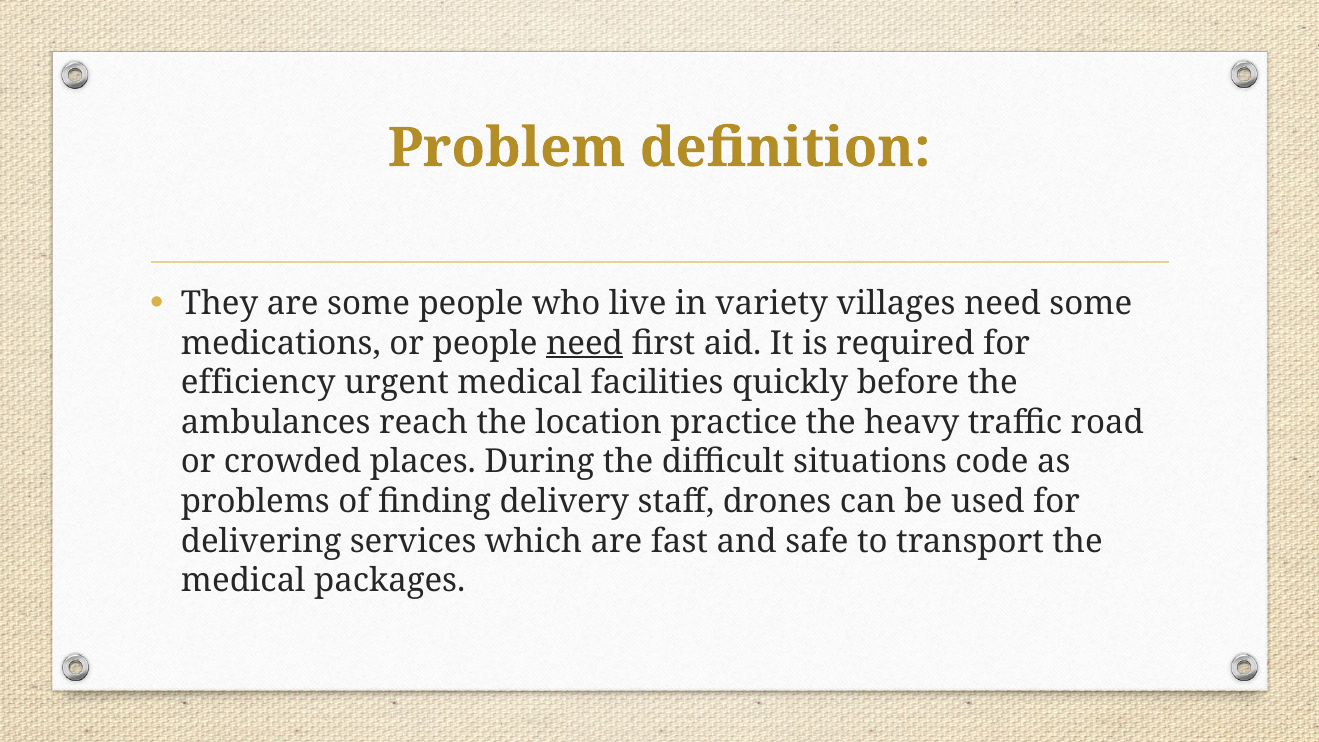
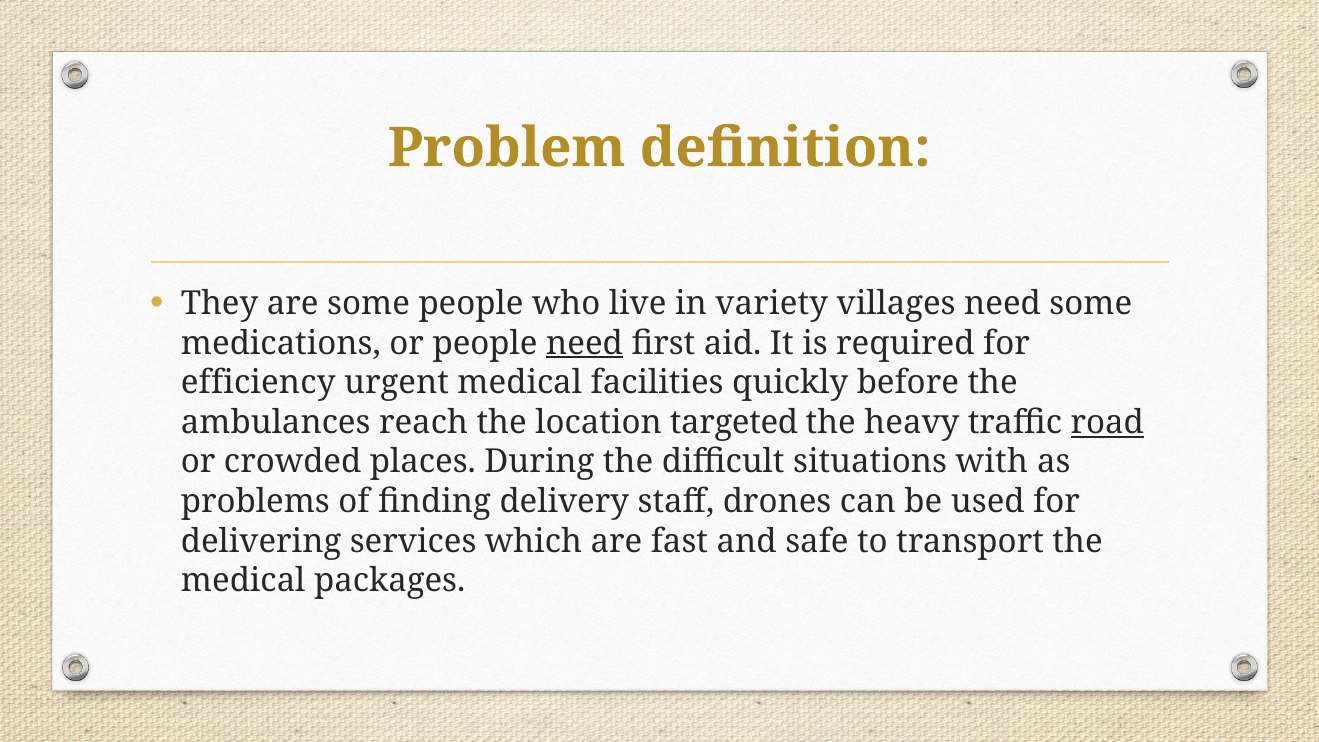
practice: practice -> targeted
road underline: none -> present
code: code -> with
